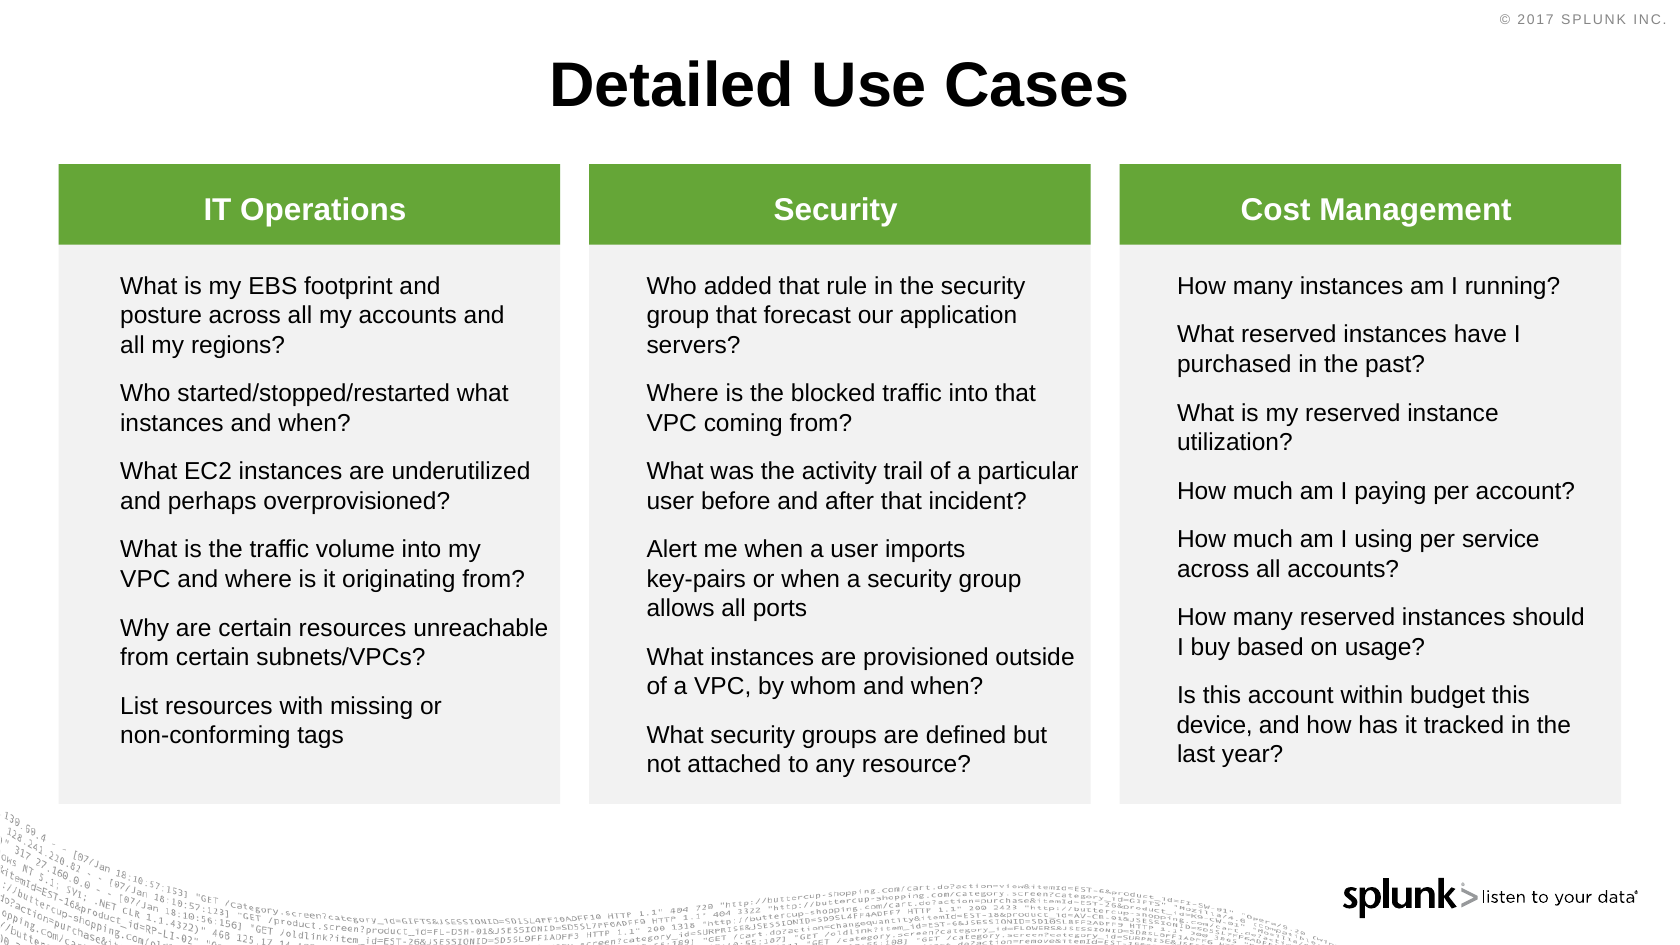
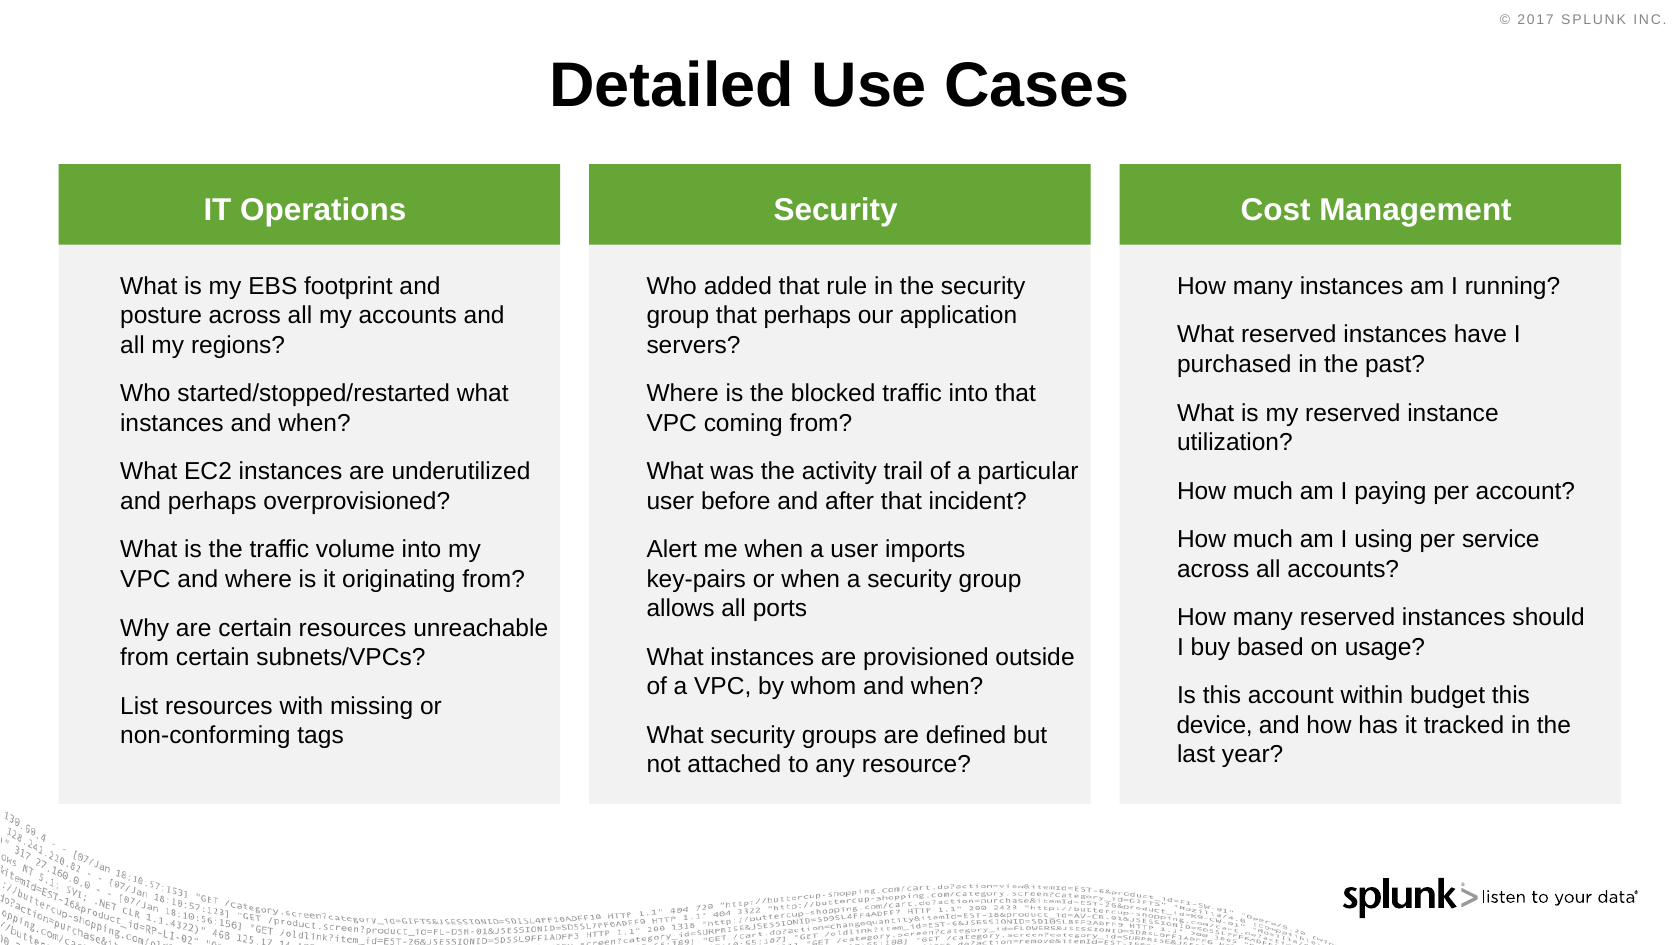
that forecast: forecast -> perhaps
